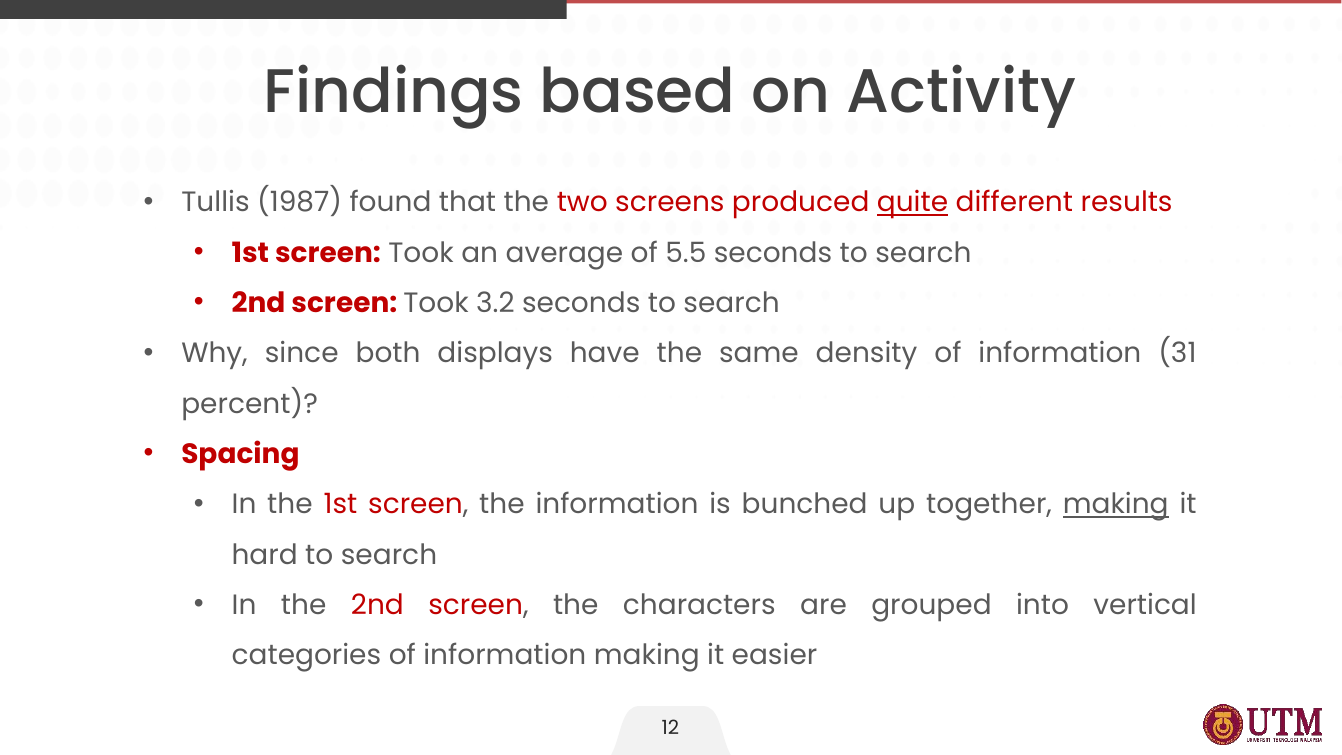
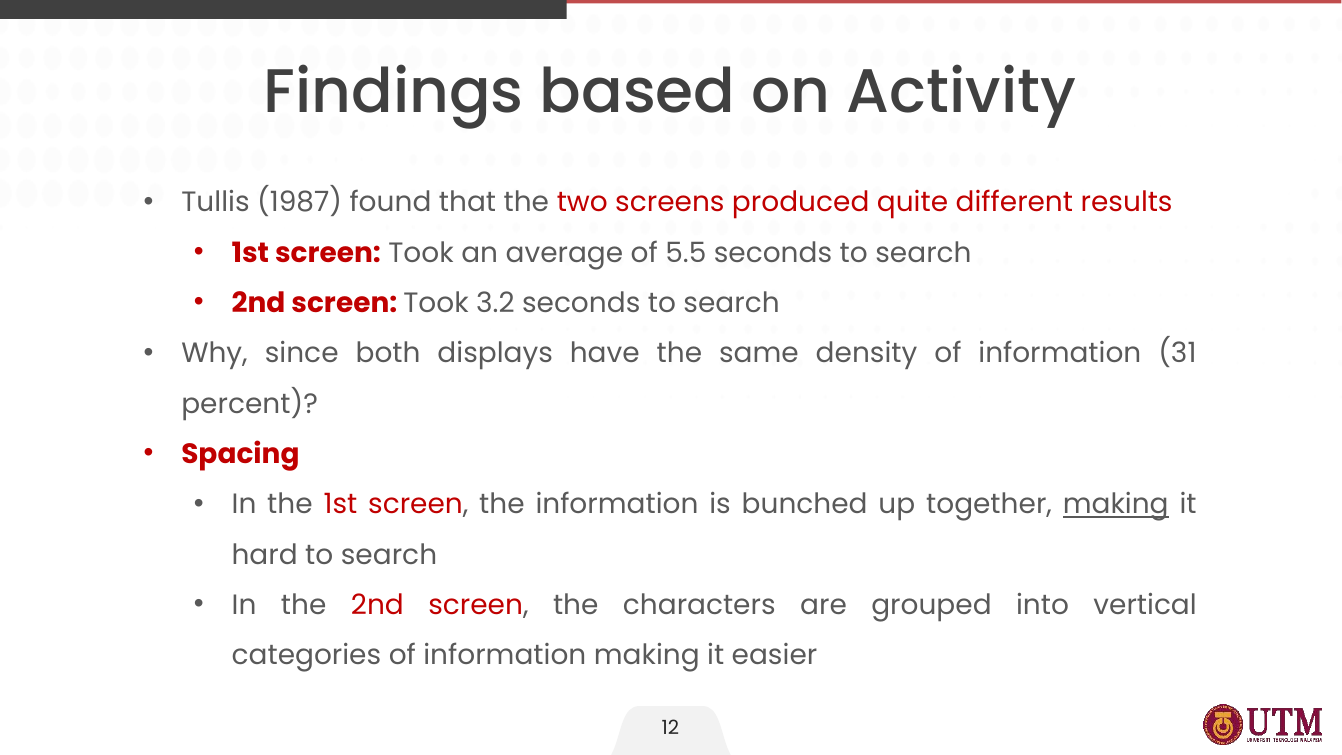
quite underline: present -> none
